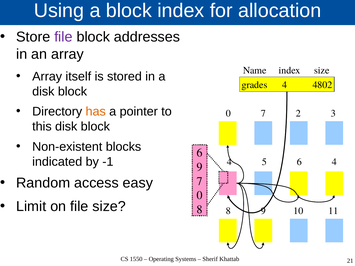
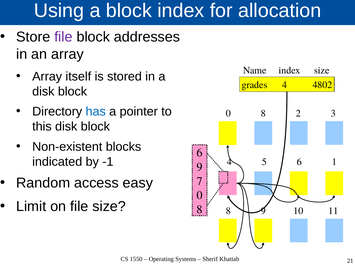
has colour: orange -> blue
7 at (263, 113): 7 -> 8
6 4: 4 -> 1
